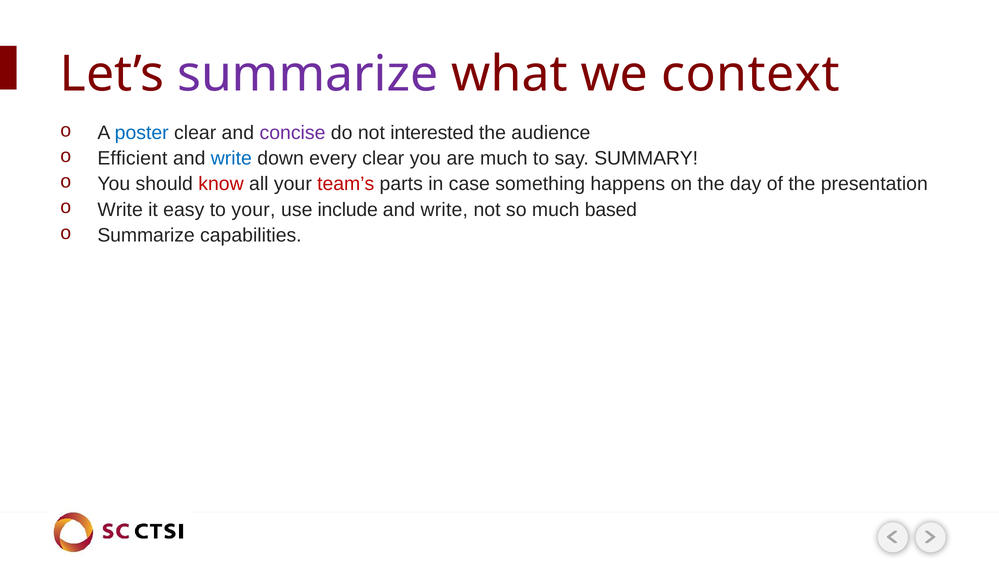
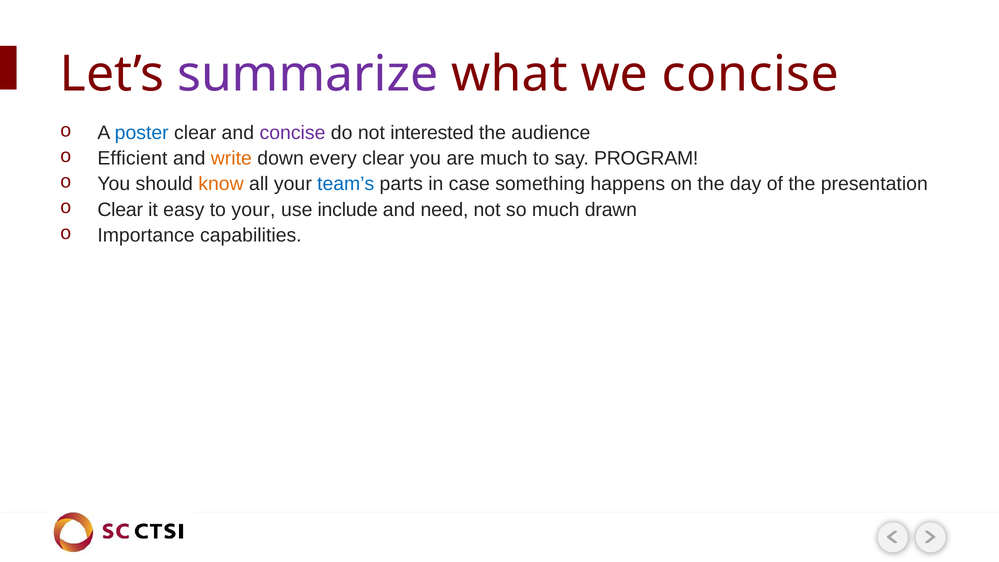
we context: context -> concise
write at (231, 158) colour: blue -> orange
SUMMARY: SUMMARY -> PROGRAM
know colour: red -> orange
team’s colour: red -> blue
Write at (120, 210): Write -> Clear
write at (444, 210): write -> need
based: based -> drawn
Summarize at (146, 235): Summarize -> Importance
